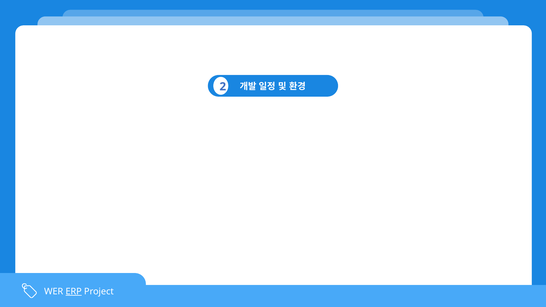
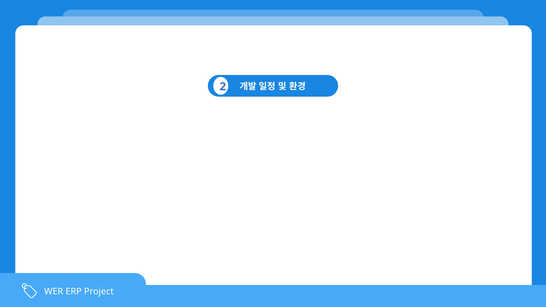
ERP underline: present -> none
